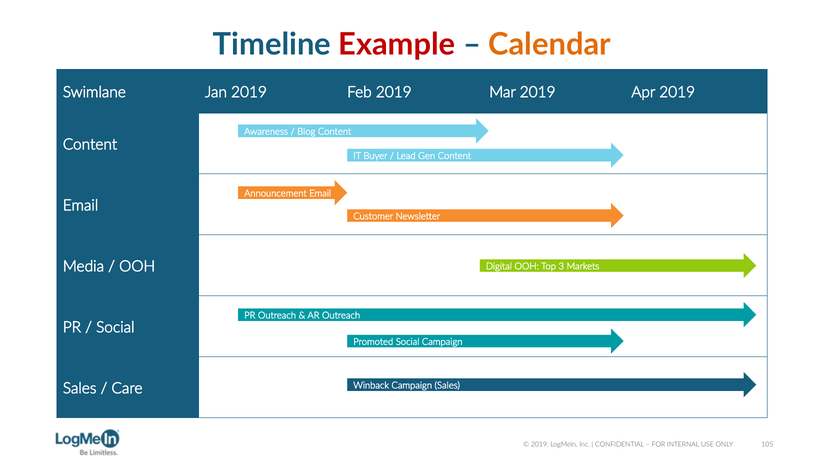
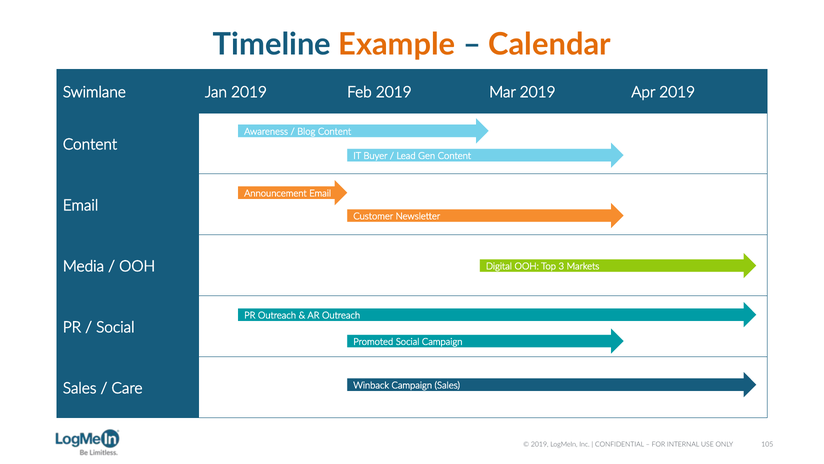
Example colour: red -> orange
